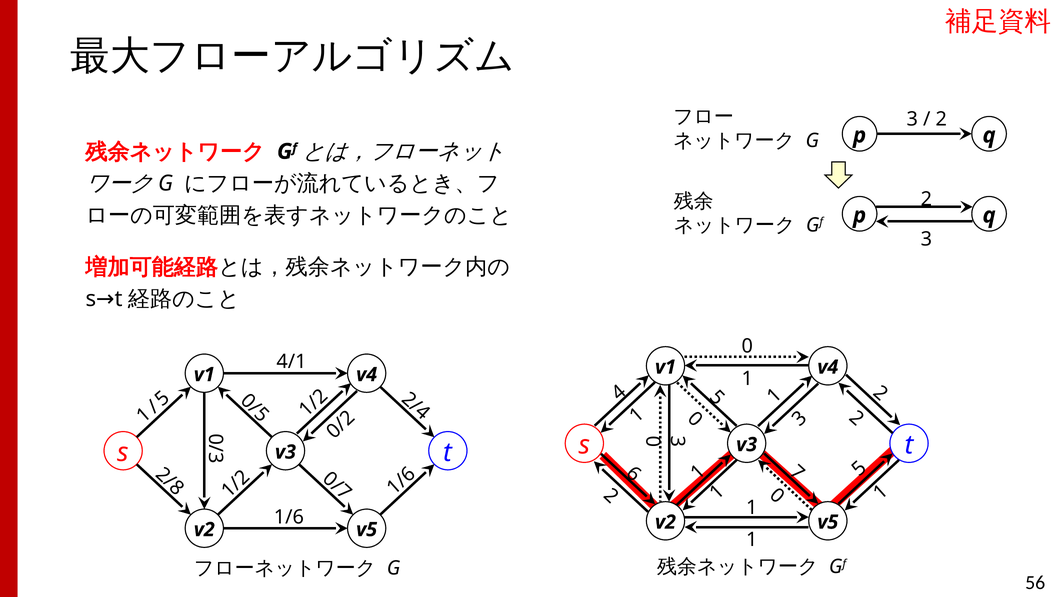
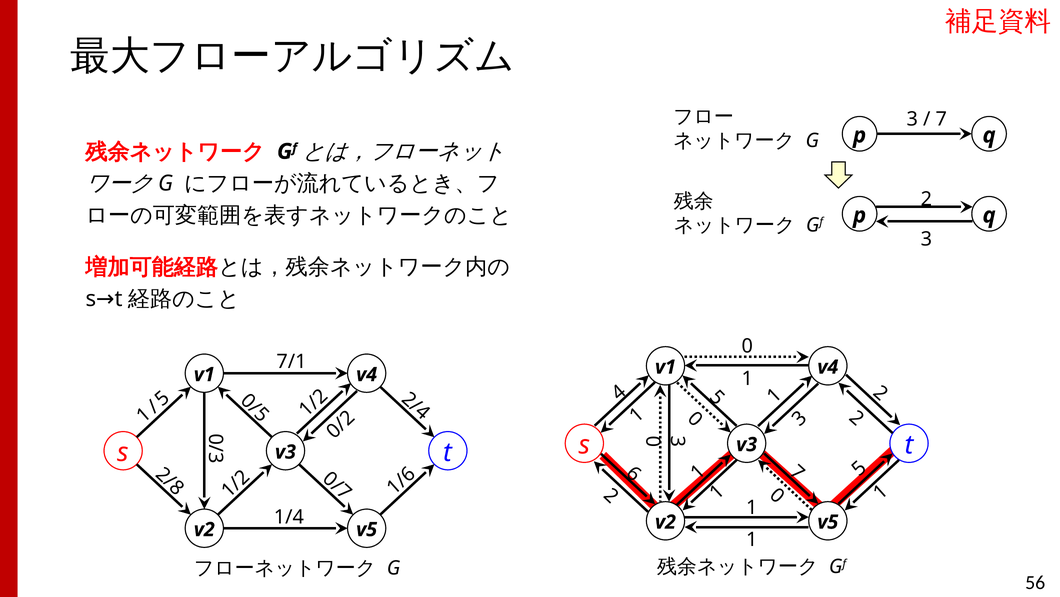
2 at (941, 119): 2 -> 7
4/1: 4/1 -> 7/1
1/6: 1/6 -> 1/4
